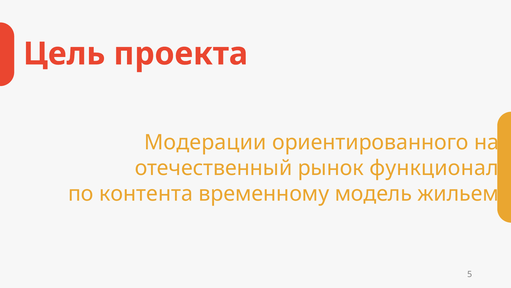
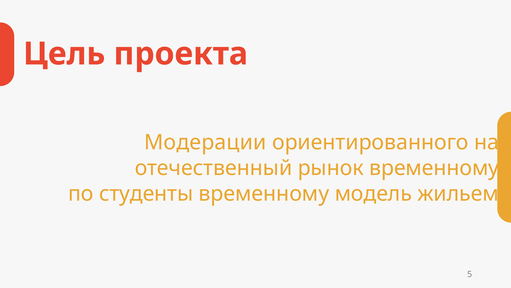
рынок функционал: функционал -> временному
контента: контента -> студенты
